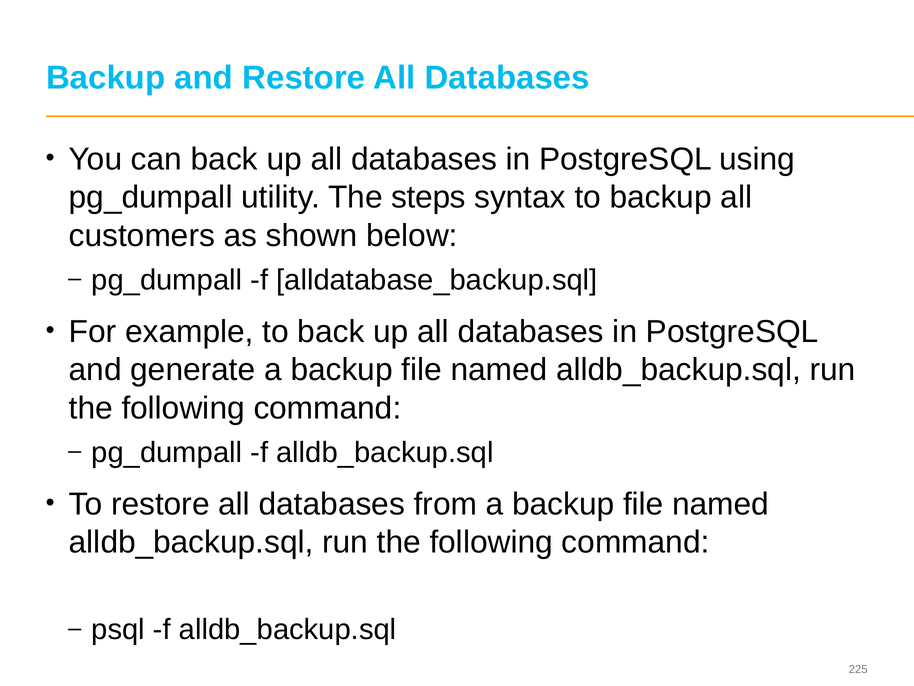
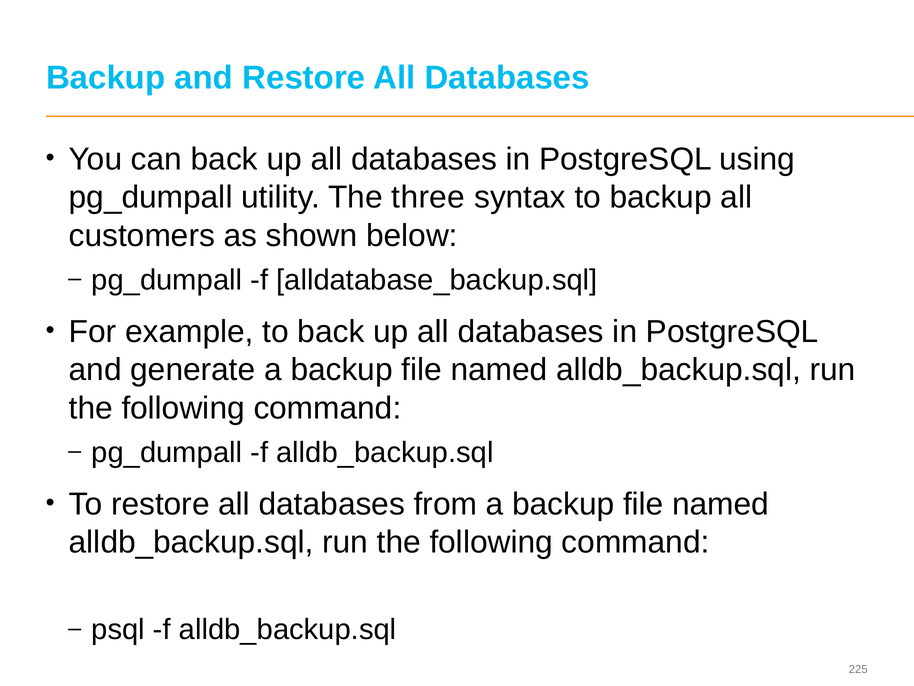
steps: steps -> three
